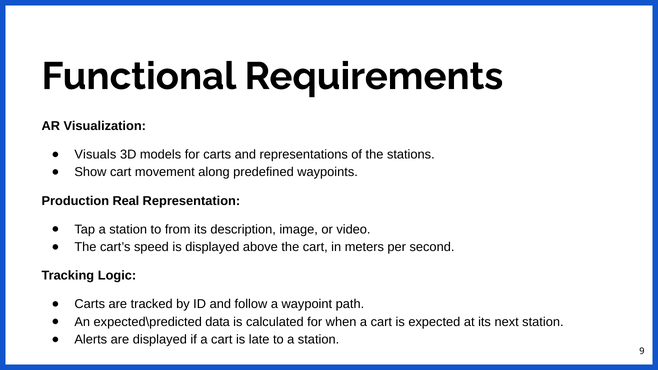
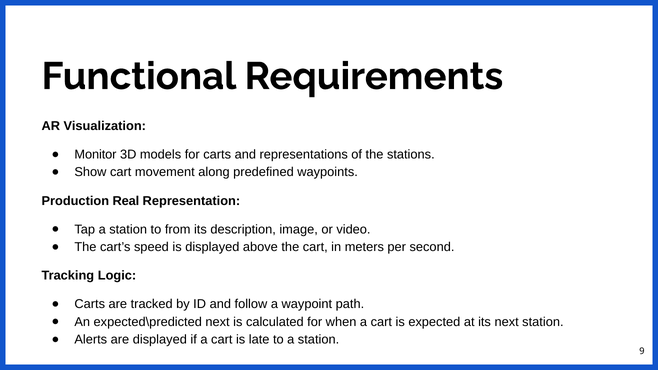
Visuals: Visuals -> Monitor
expected\predicted data: data -> next
